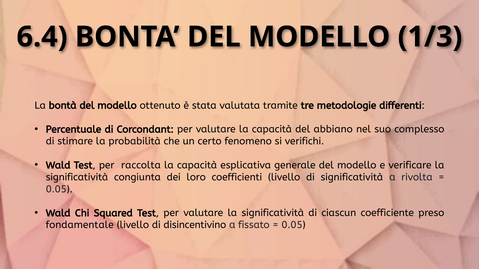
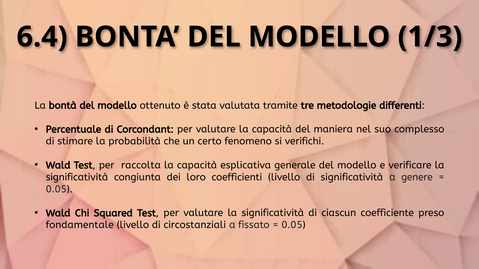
abbiano: abbiano -> maniera
rivolta: rivolta -> genere
disincentivino: disincentivino -> circostanziali
